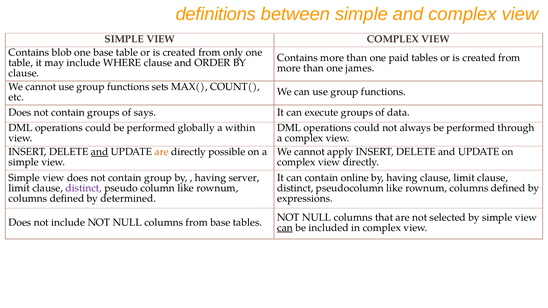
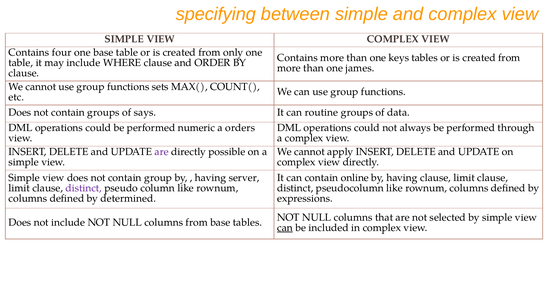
definitions: definitions -> specifying
blob: blob -> four
paid: paid -> keys
execute: execute -> routine
globally: globally -> numeric
within: within -> orders
and at (100, 152) underline: present -> none
are at (162, 152) colour: orange -> purple
